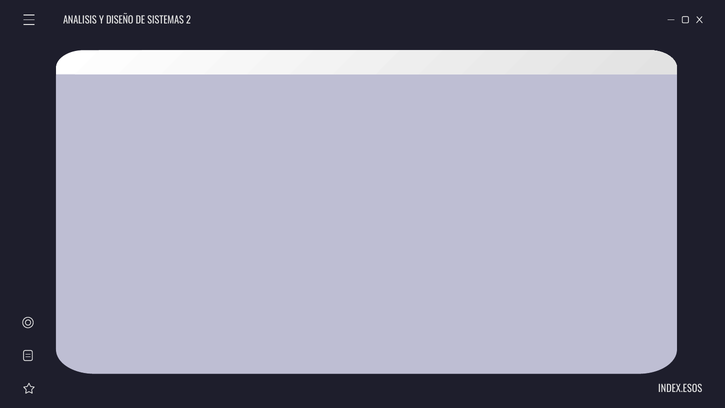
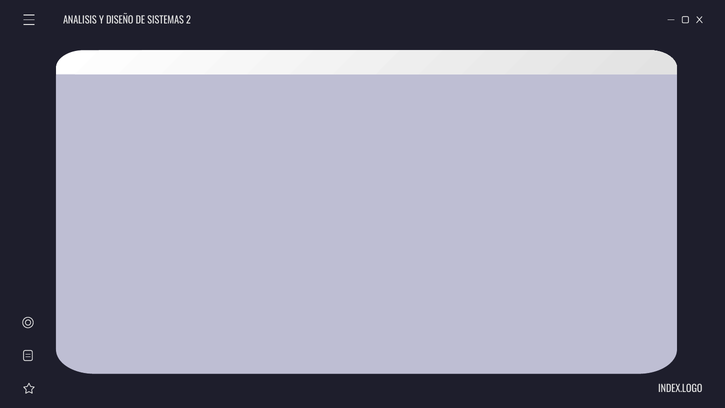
INDEX.ESOS: INDEX.ESOS -> INDEX.LOGO
